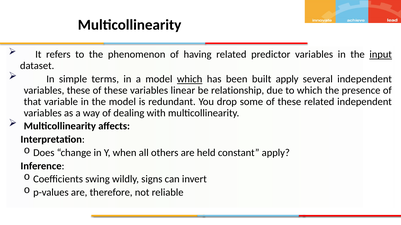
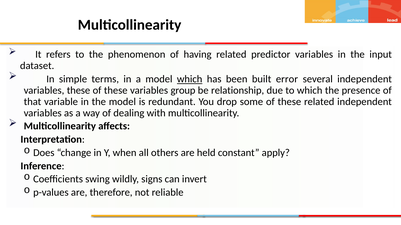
input underline: present -> none
built apply: apply -> error
linear: linear -> group
